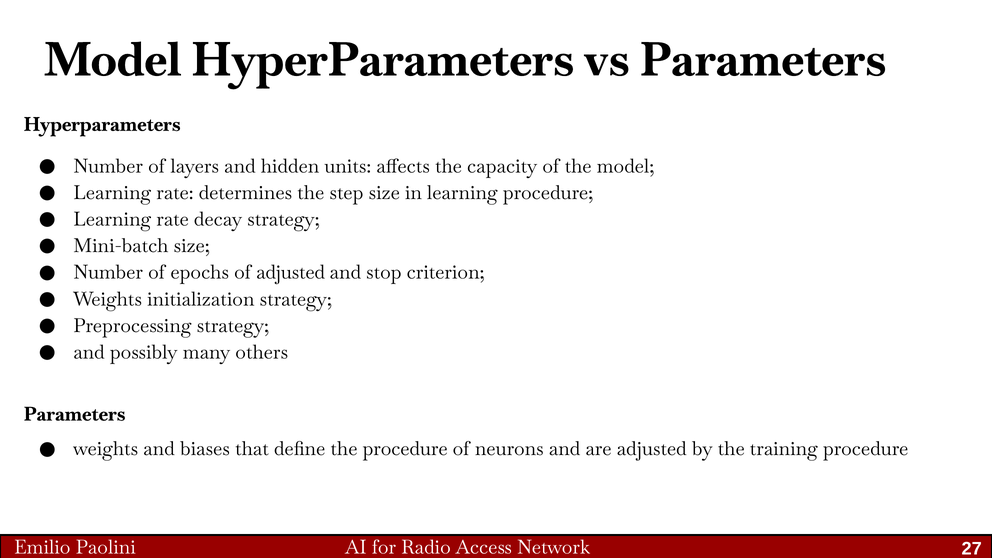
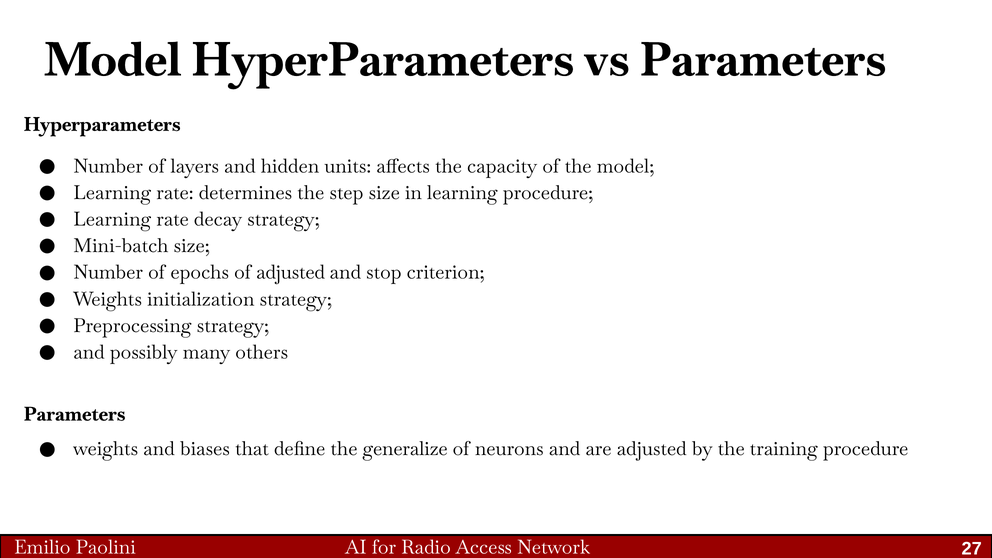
the procedure: procedure -> generalize
